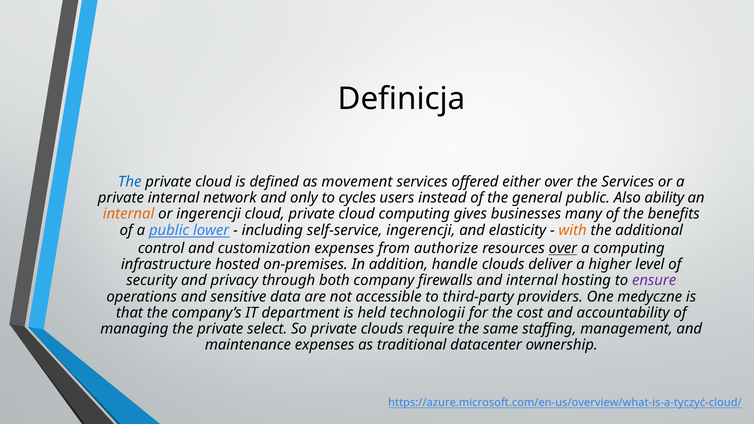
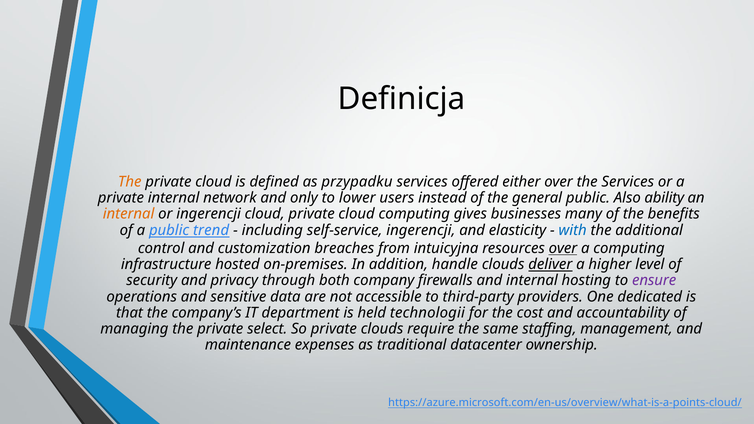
The at (130, 182) colour: blue -> orange
movement: movement -> przypadku
cycles: cycles -> lower
lower: lower -> trend
with colour: orange -> blue
customization expenses: expenses -> breaches
authorize: authorize -> intuicyjna
deliver underline: none -> present
medyczne: medyczne -> dedicated
https://azure.microsoft.com/en-us/overview/what-is-a-tyczyć-cloud/: https://azure.microsoft.com/en-us/overview/what-is-a-tyczyć-cloud/ -> https://azure.microsoft.com/en-us/overview/what-is-a-points-cloud/
